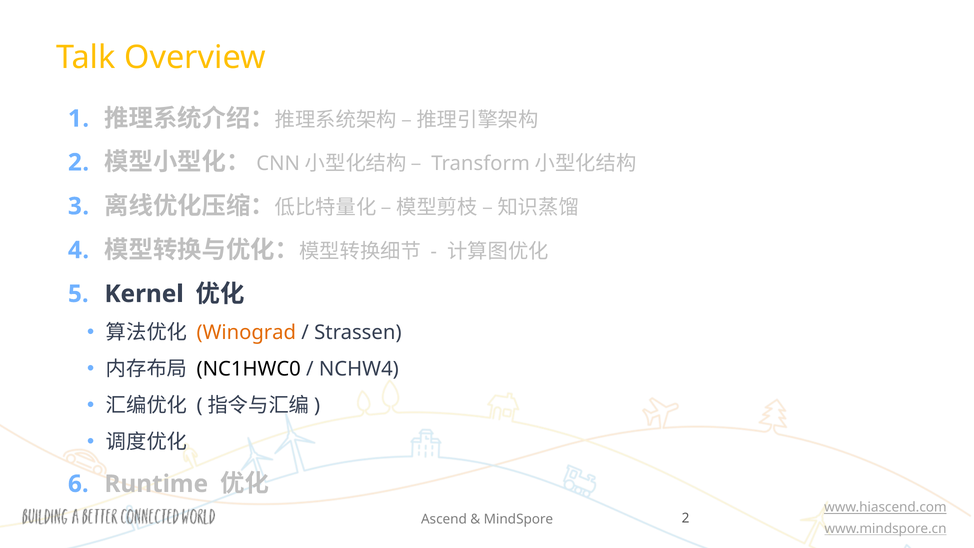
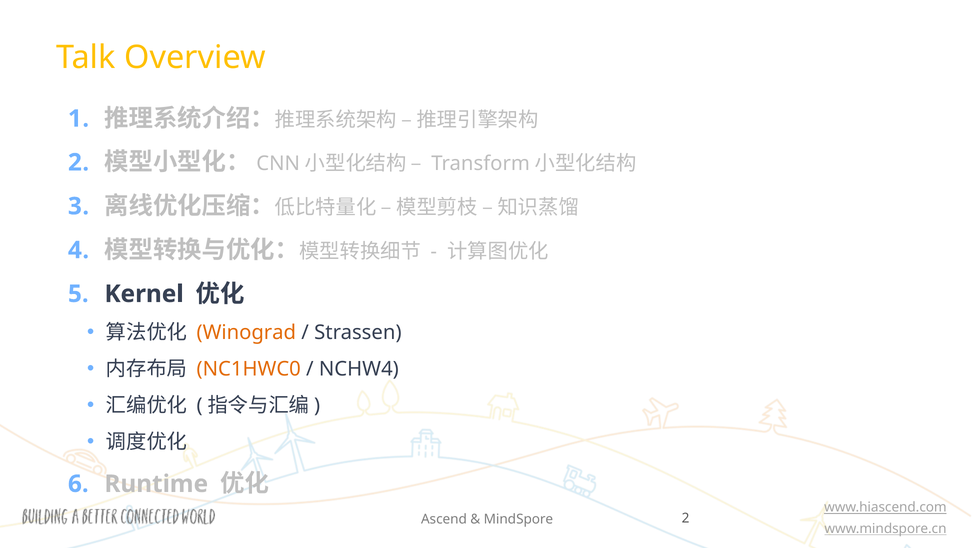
NC1HWC0 colour: black -> orange
